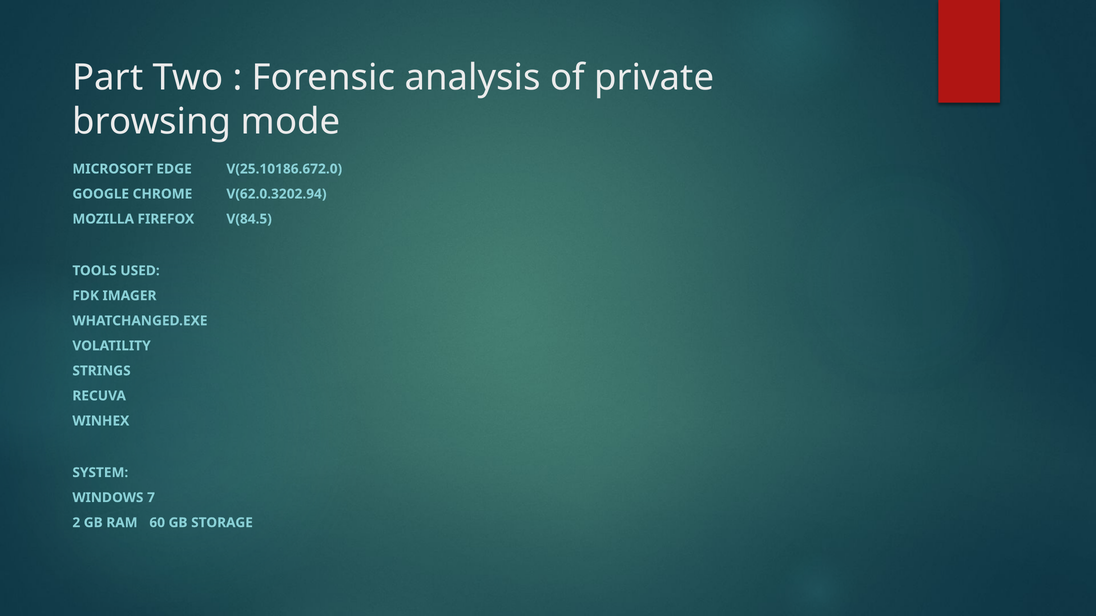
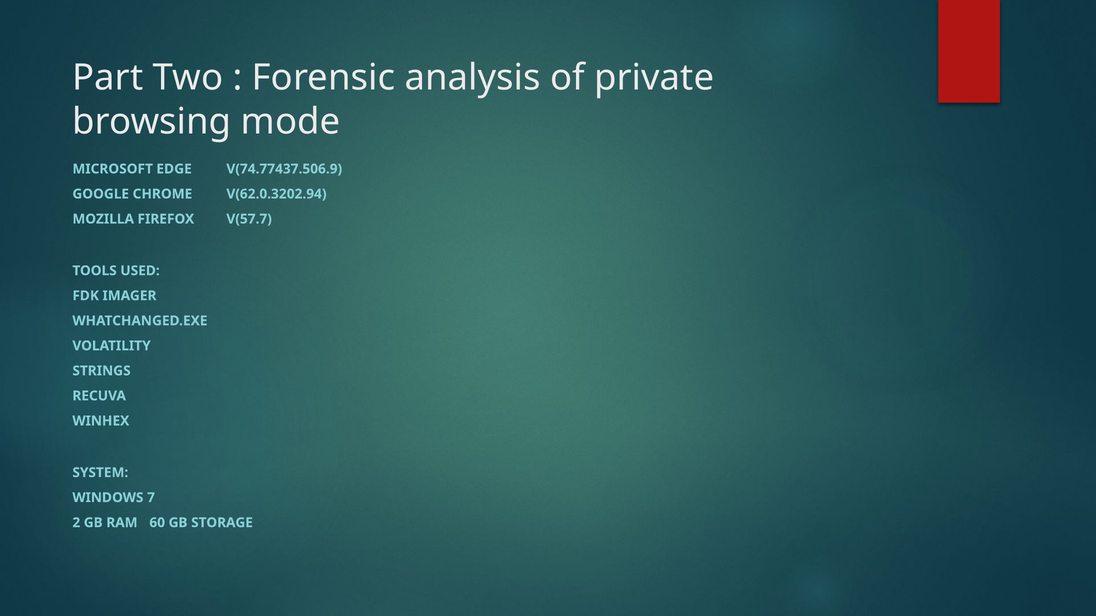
V(25.10186.672.0: V(25.10186.672.0 -> V(74.77437.506.9
V(84.5: V(84.5 -> V(57.7
